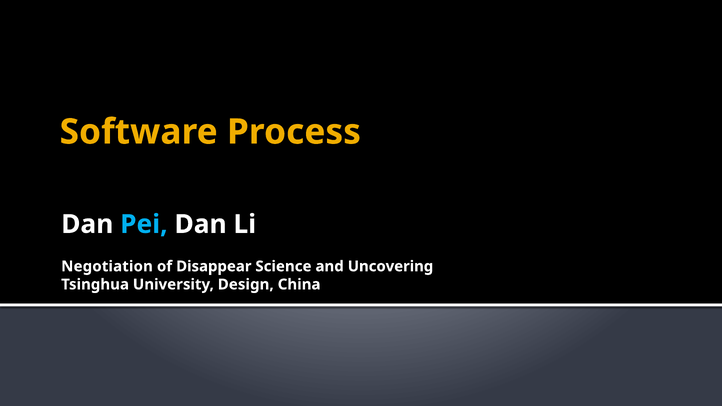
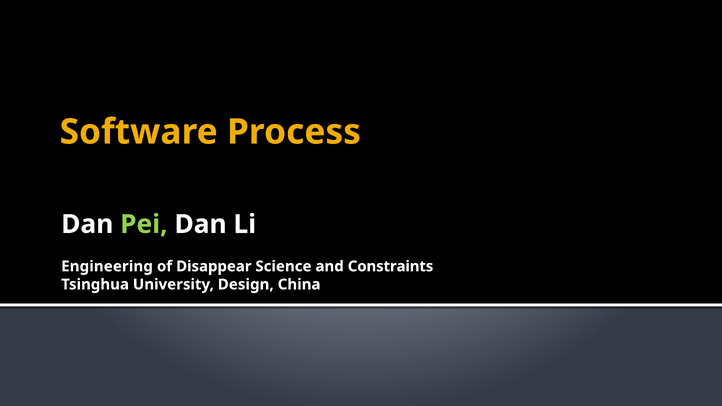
Pei colour: light blue -> light green
Negotiation: Negotiation -> Engineering
Uncovering: Uncovering -> Constraints
